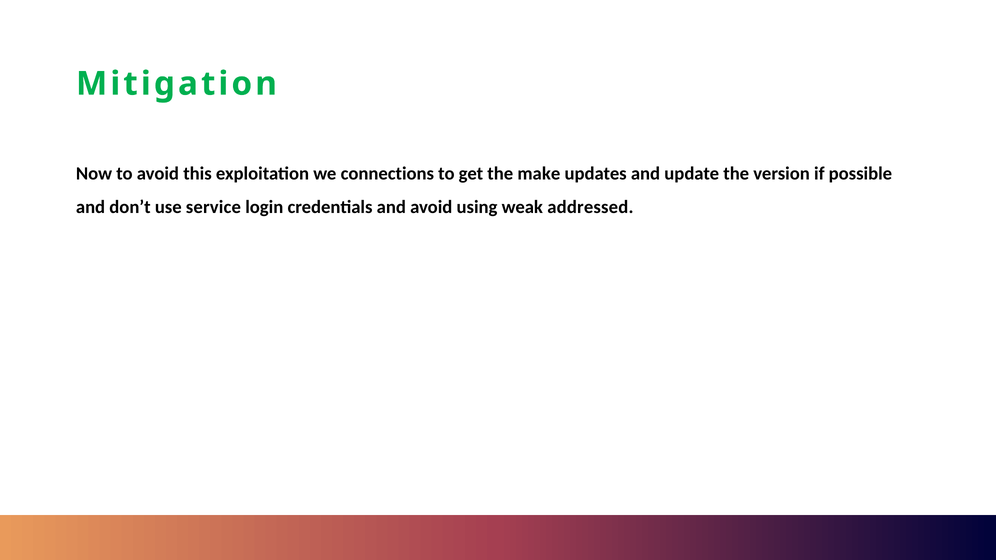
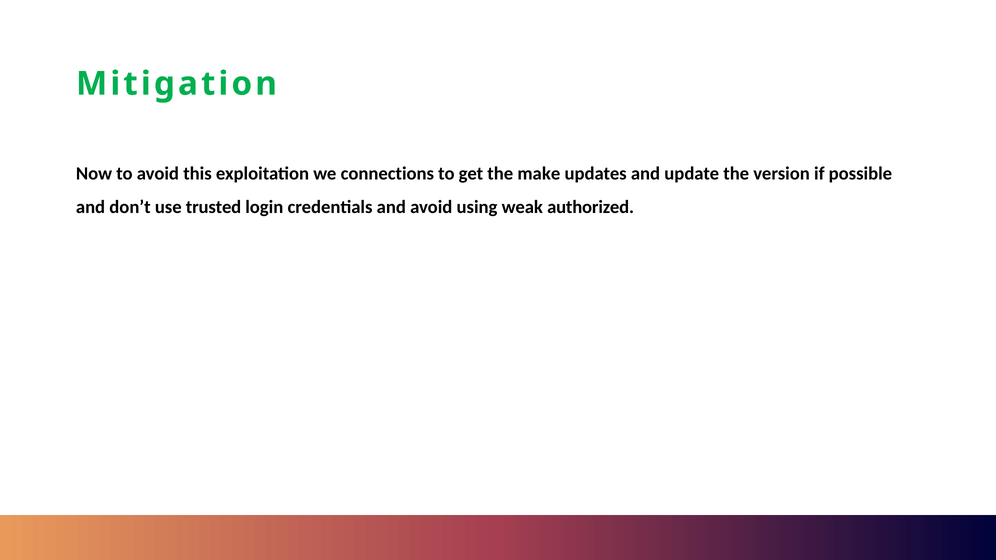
service: service -> trusted
addressed: addressed -> authorized
